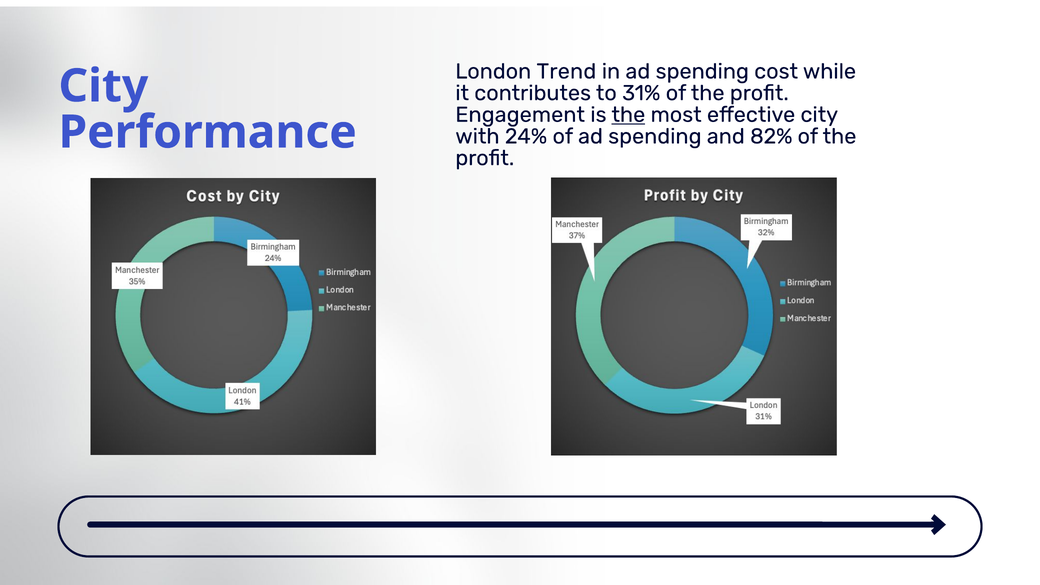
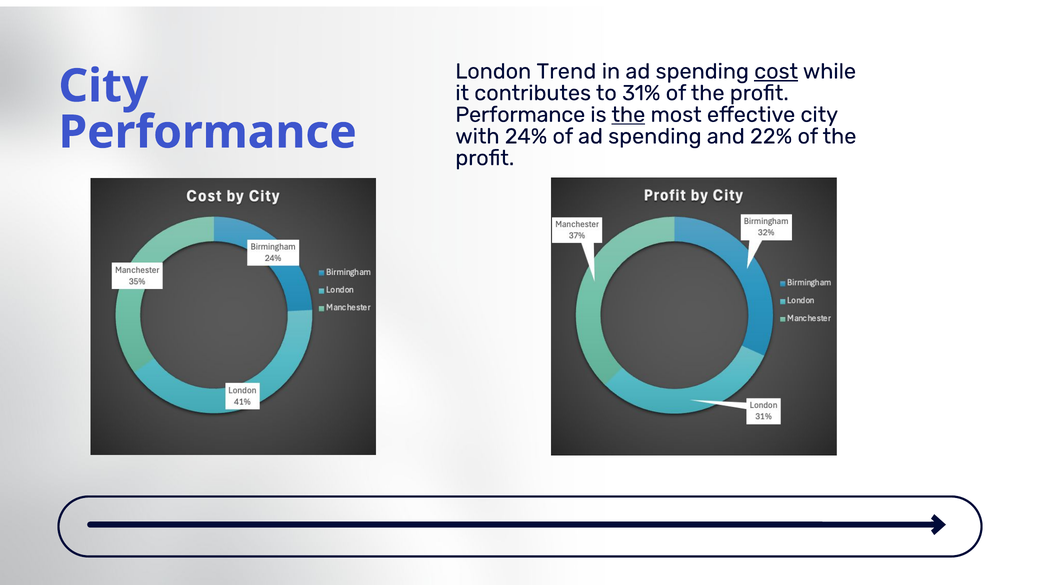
cost underline: none -> present
Engagement at (520, 115): Engagement -> Performance
82%: 82% -> 22%
